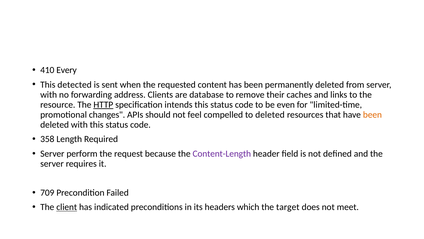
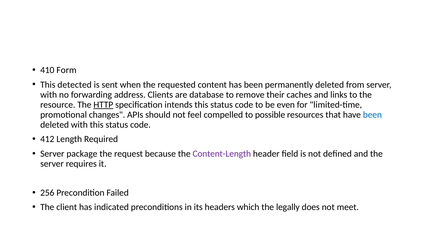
Every: Every -> Form
to deleted: deleted -> possible
been at (372, 115) colour: orange -> blue
358: 358 -> 412
perform: perform -> package
709: 709 -> 256
client underline: present -> none
target: target -> legally
